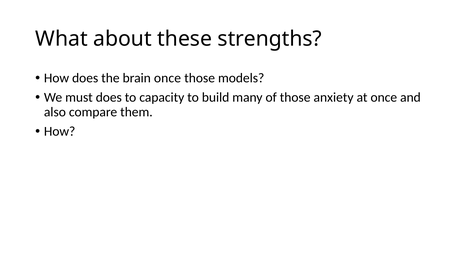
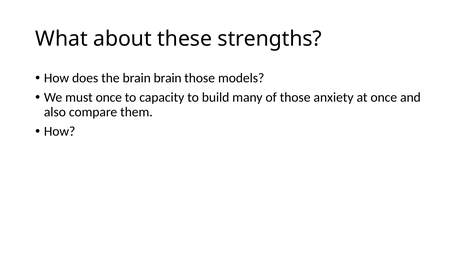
brain once: once -> brain
must does: does -> once
